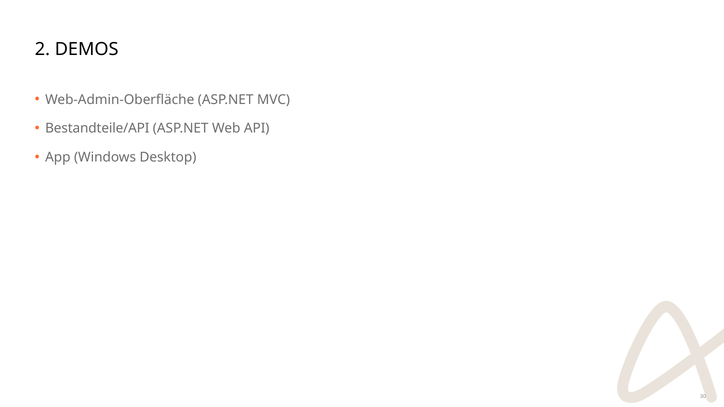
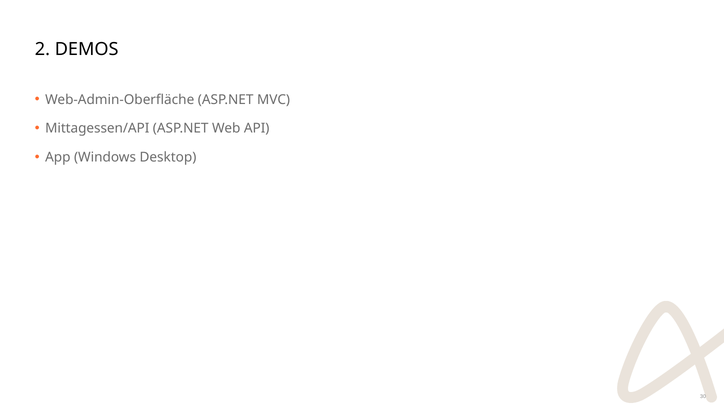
Bestandteile/API: Bestandteile/API -> Mittagessen/API
